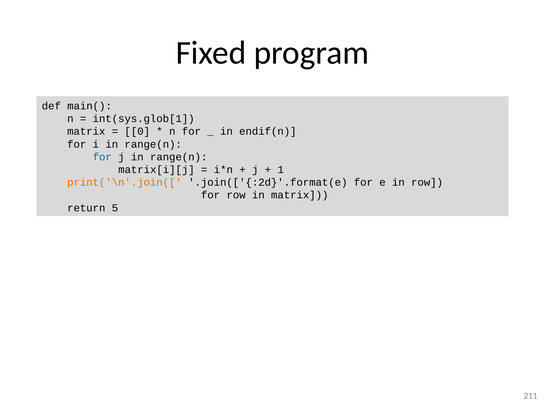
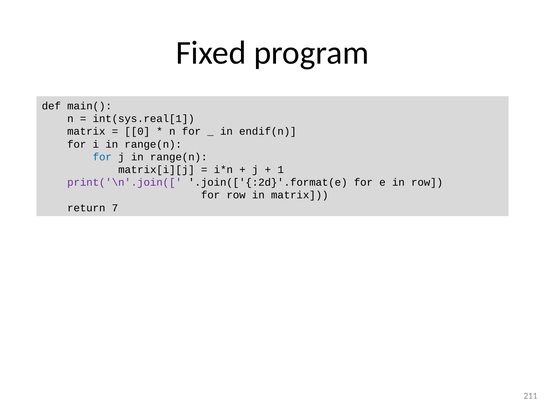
int(sys.glob[1: int(sys.glob[1 -> int(sys.real[1
print('\n'.join([ colour: orange -> purple
5: 5 -> 7
